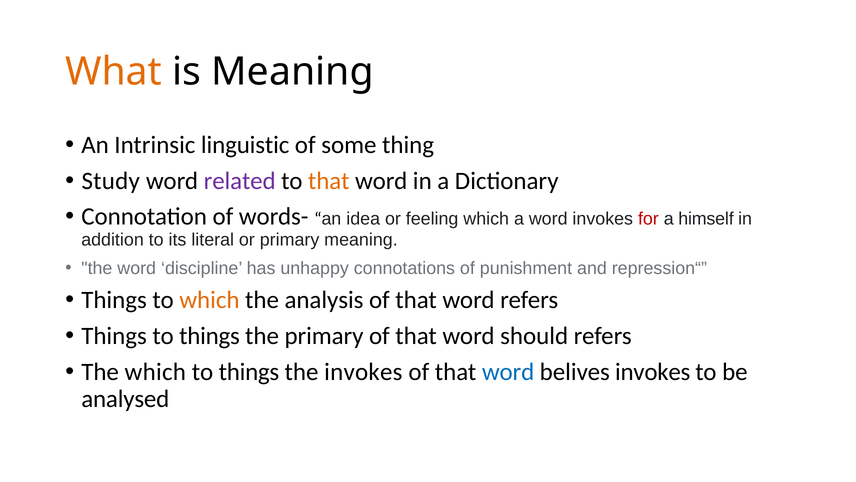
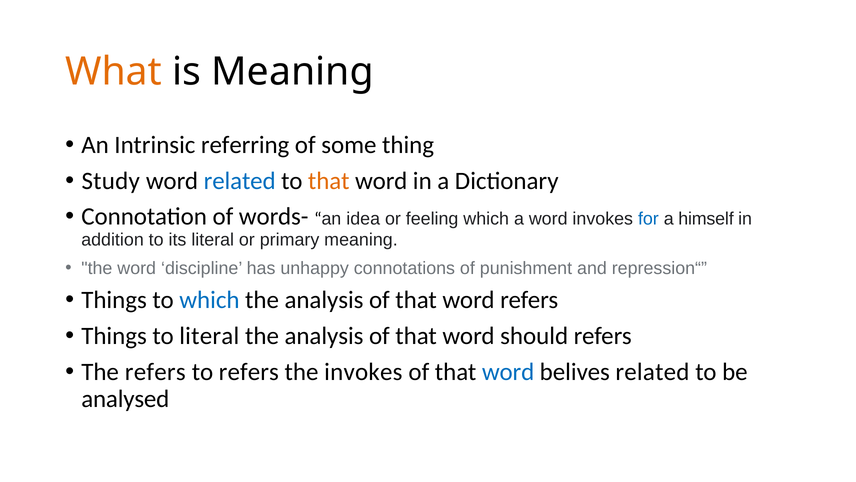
linguistic: linguistic -> referring
related at (240, 181) colour: purple -> blue
for colour: red -> blue
which at (209, 300) colour: orange -> blue
Things to things: things -> literal
primary at (324, 336): primary -> analysis
The which: which -> refers
things at (249, 372): things -> refers
belives invokes: invokes -> related
